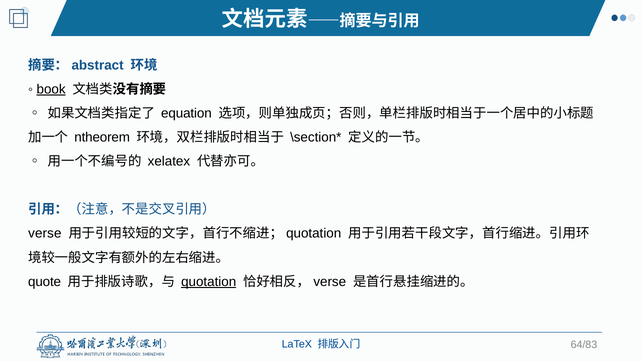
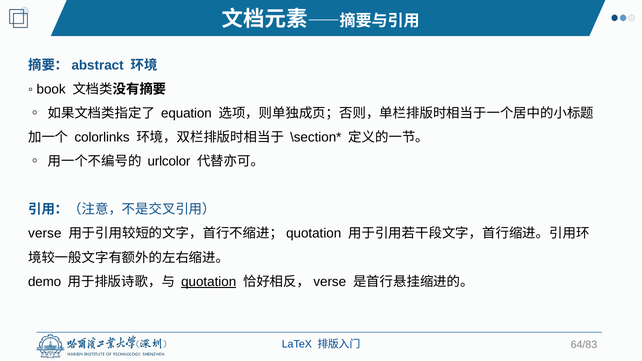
book underline: present -> none
ntheorem: ntheorem -> colorlinks
xelatex: xelatex -> urlcolor
quote: quote -> demo
